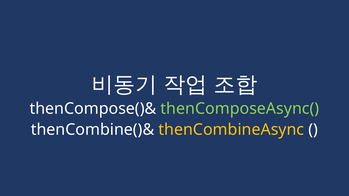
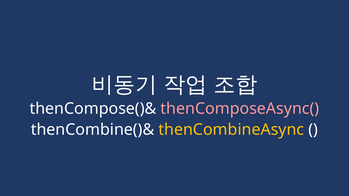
thenComposeAsync( colour: light green -> pink
